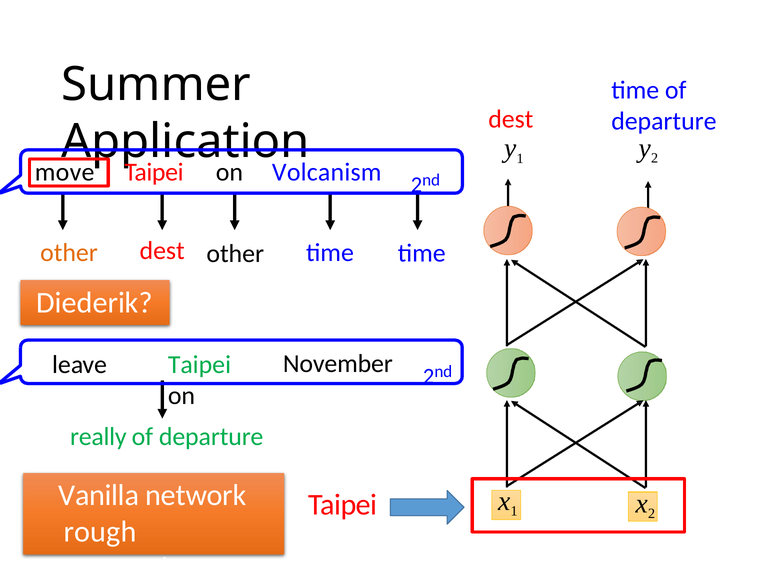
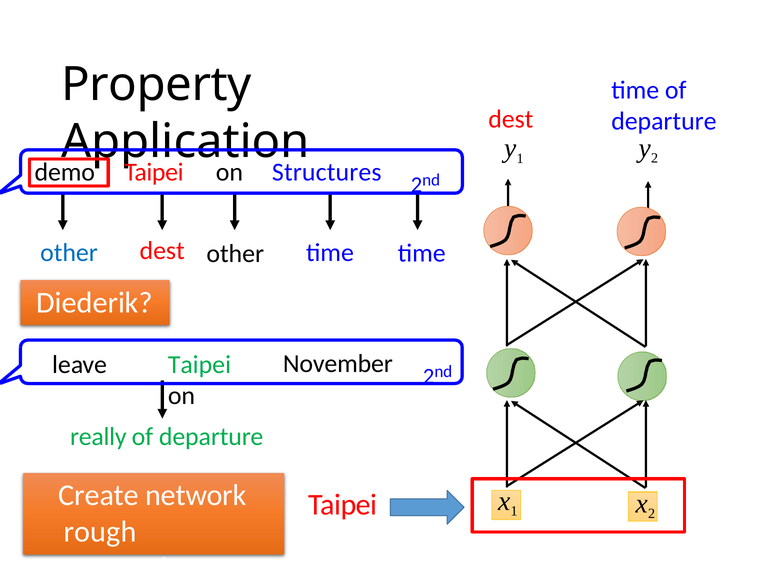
Summer: Summer -> Property
move: move -> demo
Volcanism: Volcanism -> Structures
other at (69, 253) colour: orange -> blue
Vanilla: Vanilla -> Create
